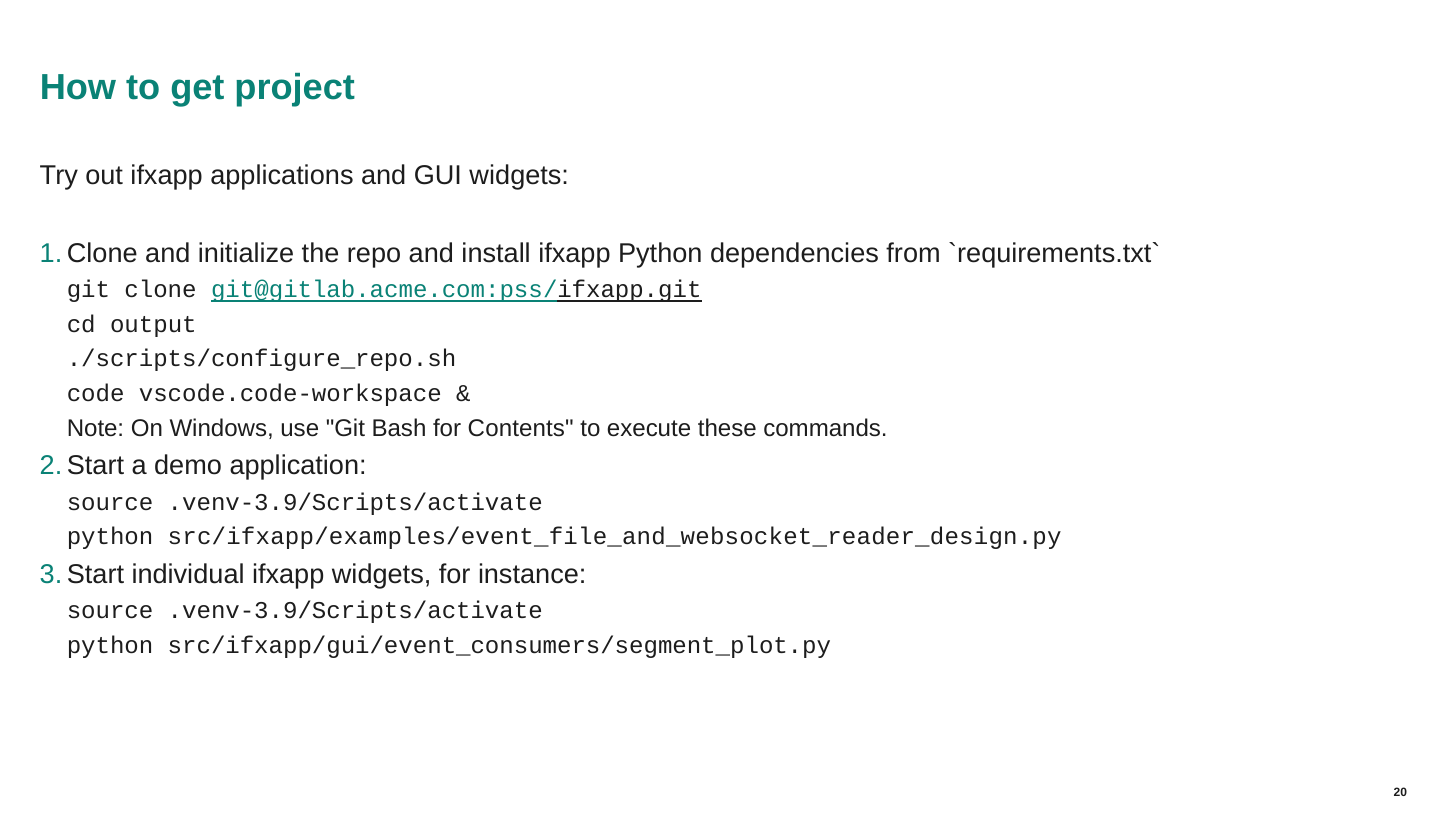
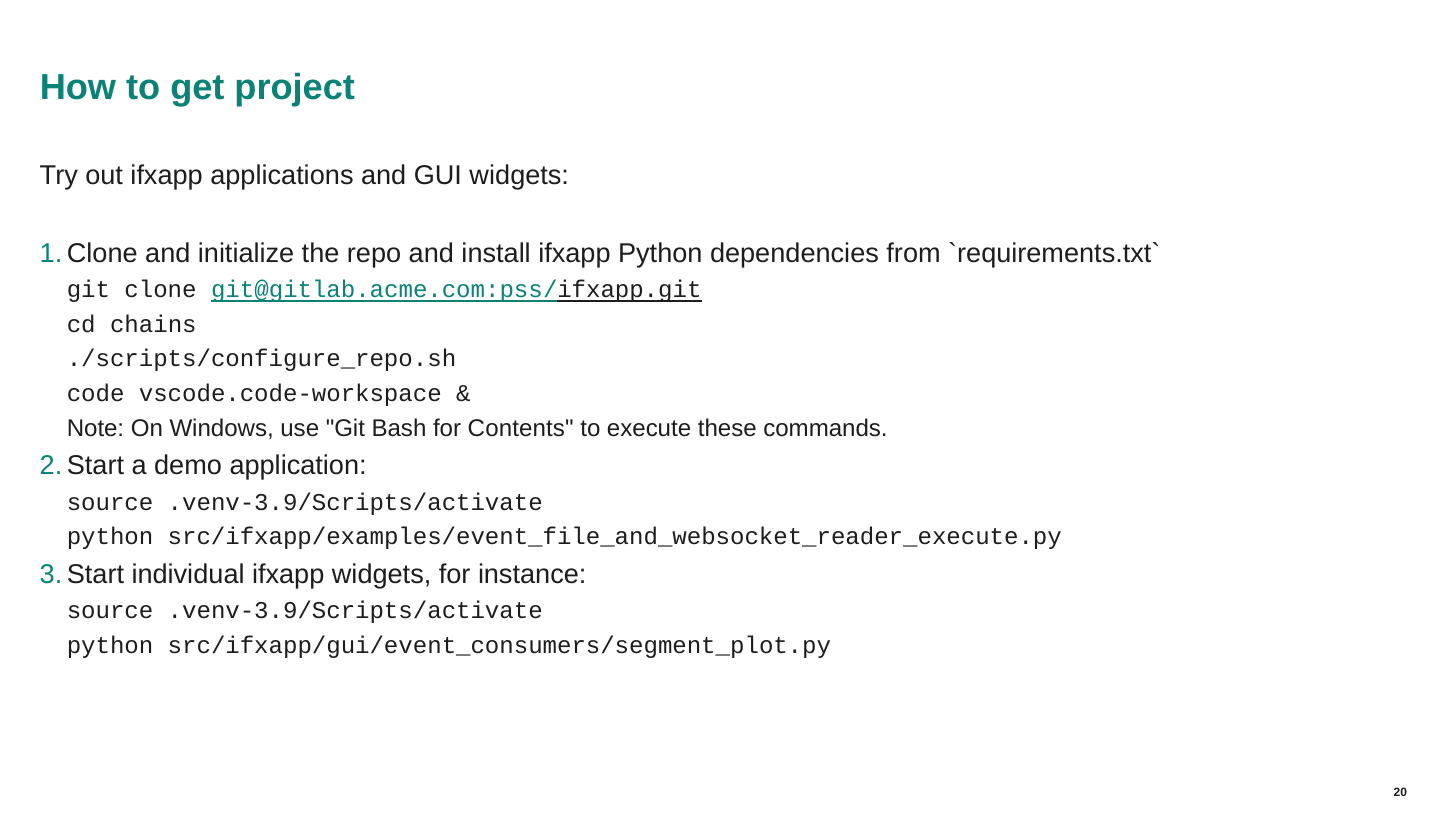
output: output -> chains
src/ifxapp/examples/event_file_and_websocket_reader_design.py: src/ifxapp/examples/event_file_and_websocket_reader_design.py -> src/ifxapp/examples/event_file_and_websocket_reader_execute.py
